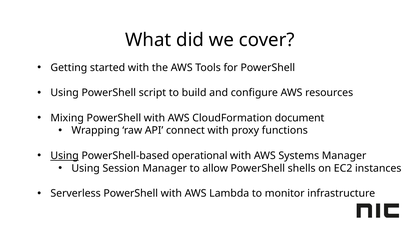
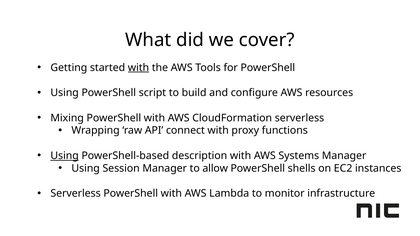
with at (138, 68) underline: none -> present
CloudFormation document: document -> serverless
operational: operational -> description
